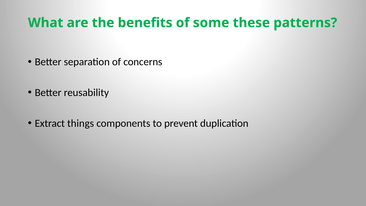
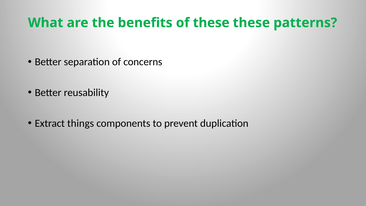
of some: some -> these
